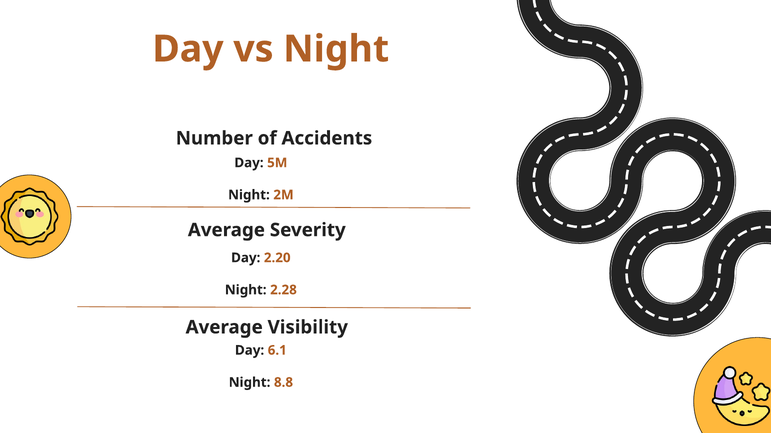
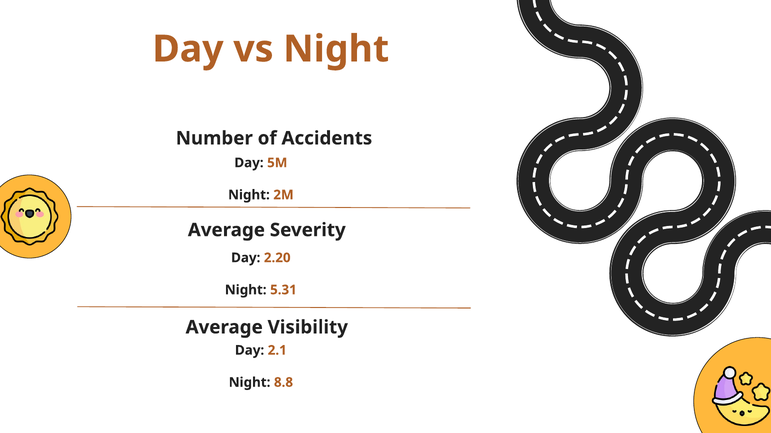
2.28: 2.28 -> 5.31
6.1: 6.1 -> 2.1
